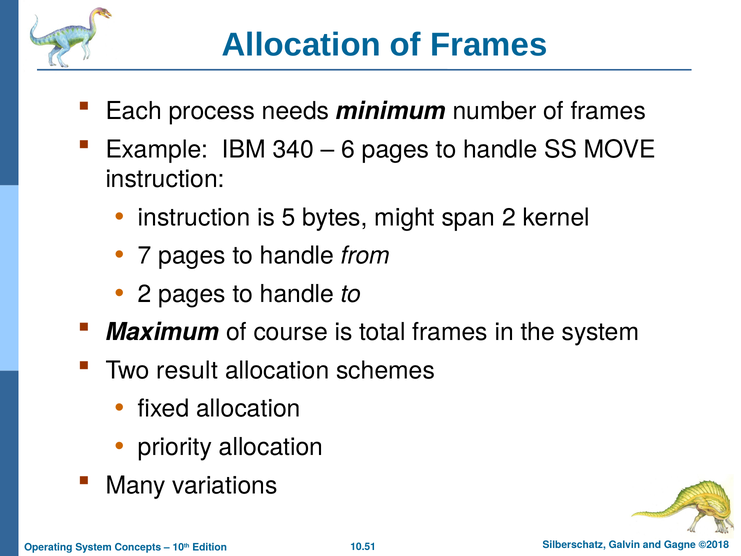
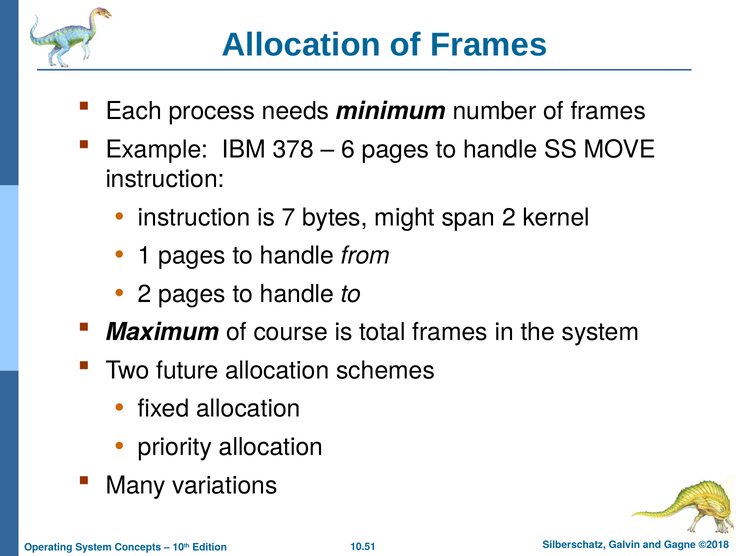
340: 340 -> 378
5: 5 -> 7
7: 7 -> 1
result: result -> future
